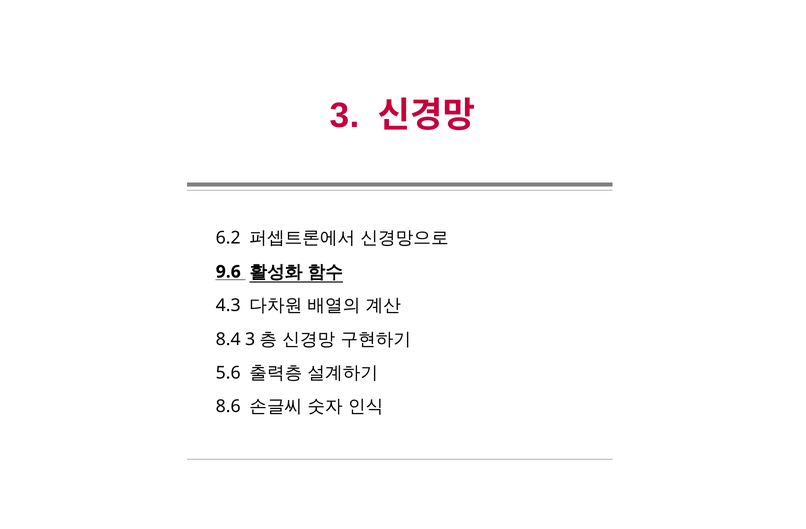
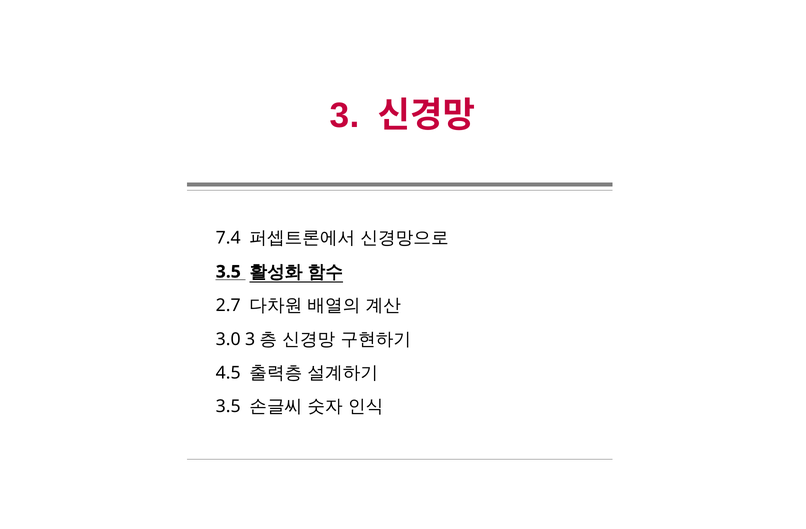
6.2: 6.2 -> 7.4
9.6 at (228, 272): 9.6 -> 3.5
4.3: 4.3 -> 2.7
8.4: 8.4 -> 3.0
5.6: 5.6 -> 4.5
8.6 at (228, 407): 8.6 -> 3.5
